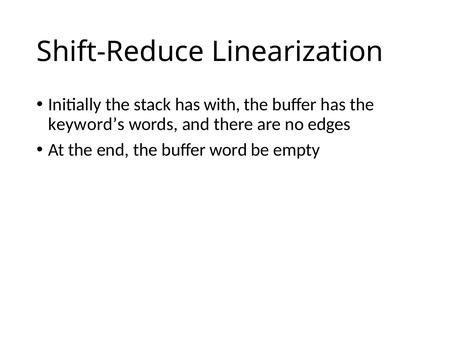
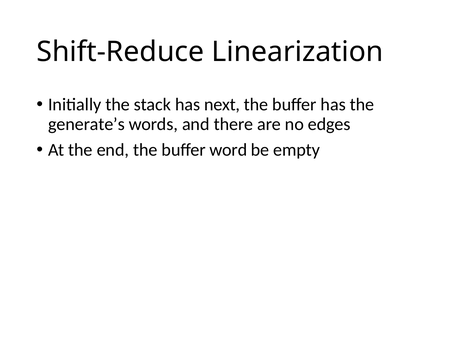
with: with -> next
keyword’s: keyword’s -> generate’s
